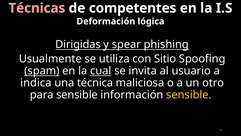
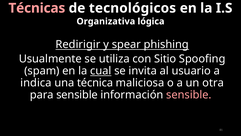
competentes: competentes -> tecnológicos
Deformación: Deformación -> Organizativa
Dirigidas: Dirigidas -> Redirigir
spam underline: present -> none
otro: otro -> otra
sensible at (189, 95) colour: yellow -> pink
